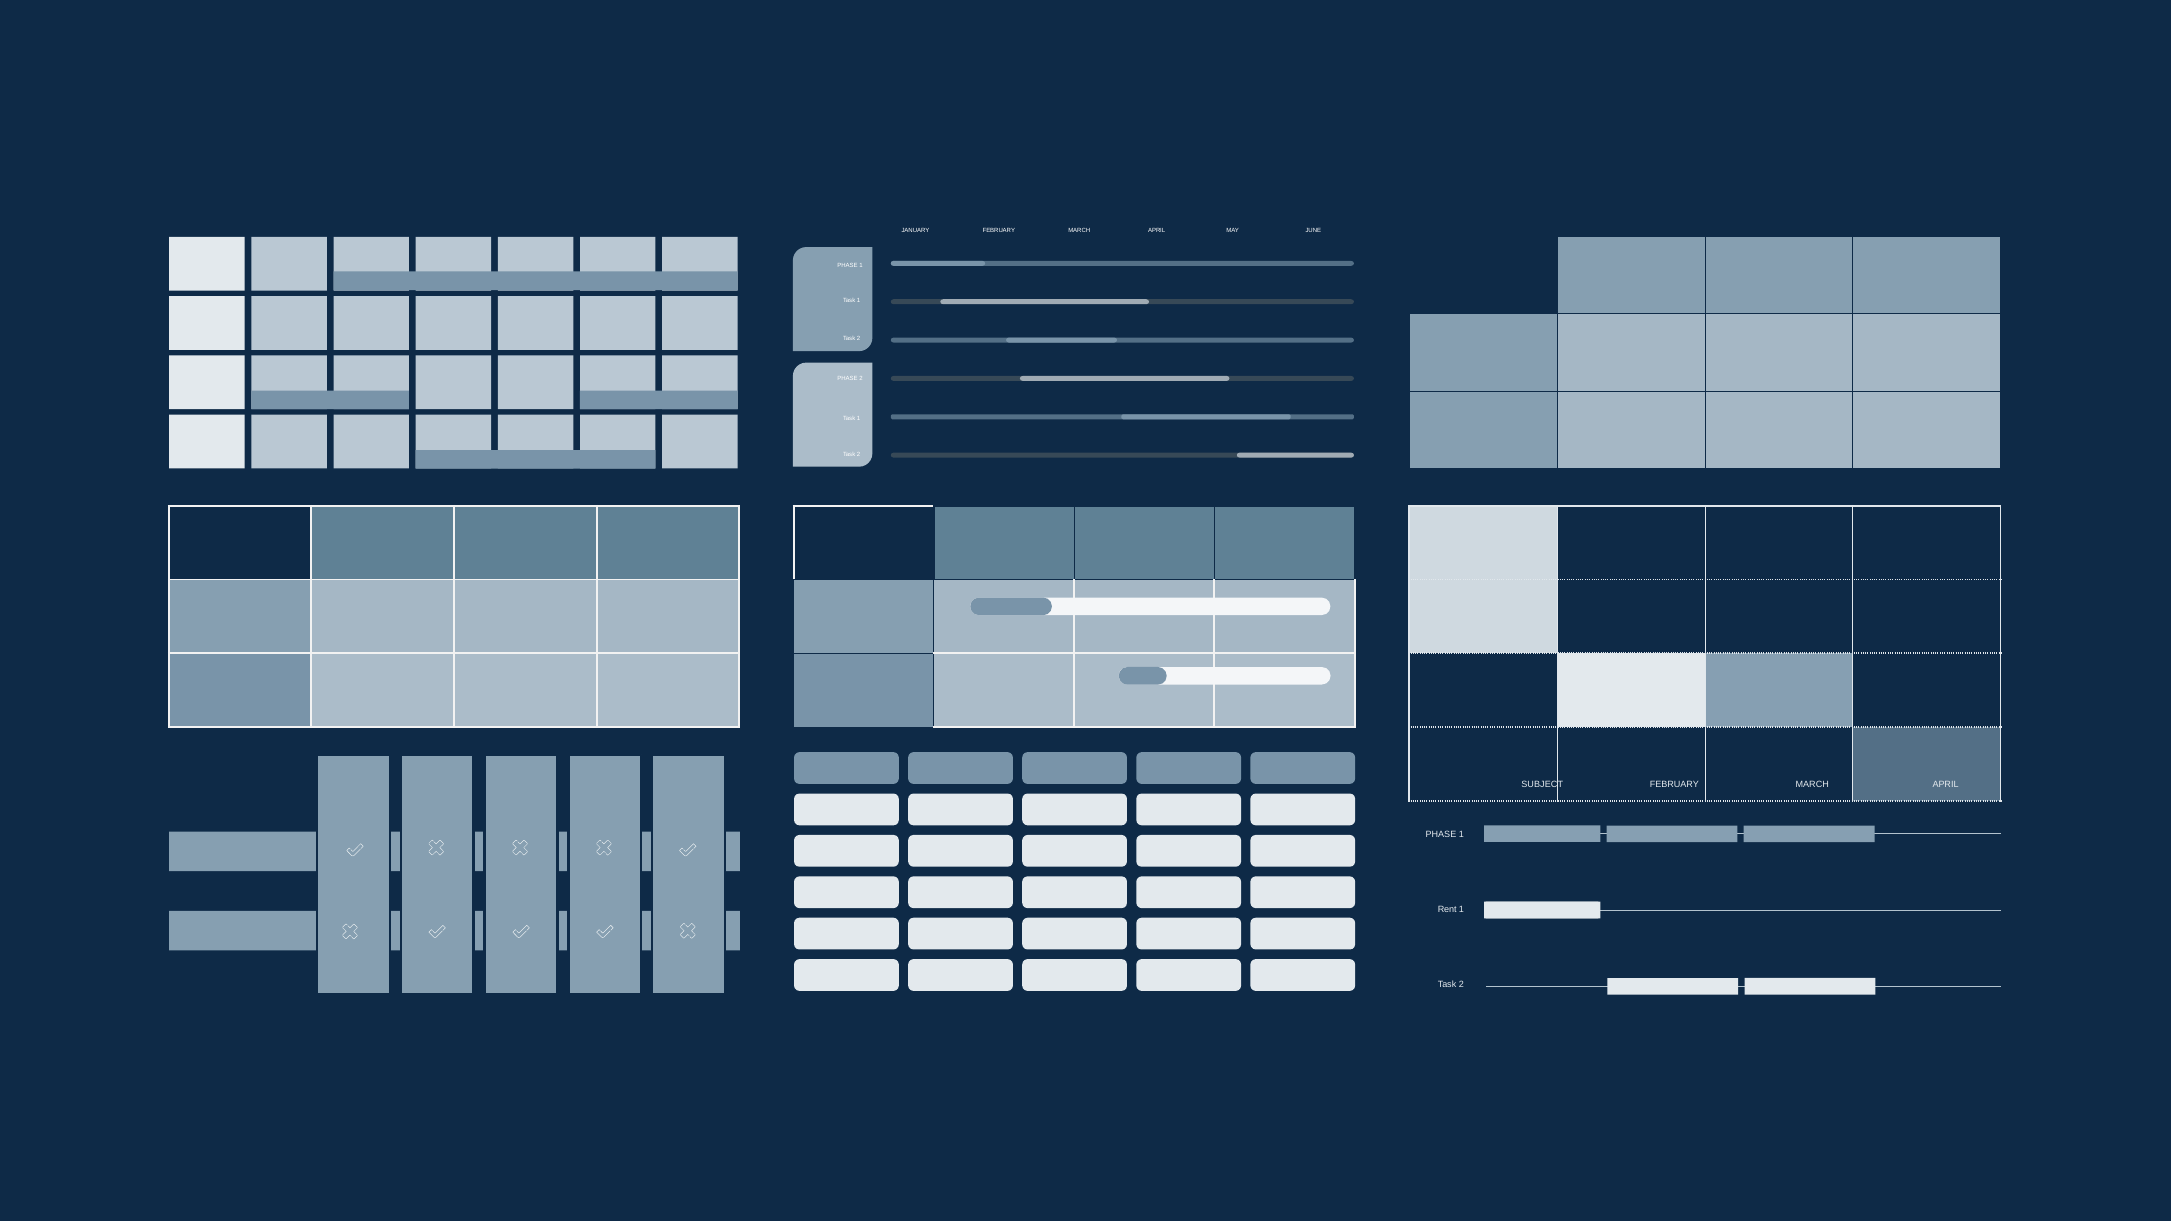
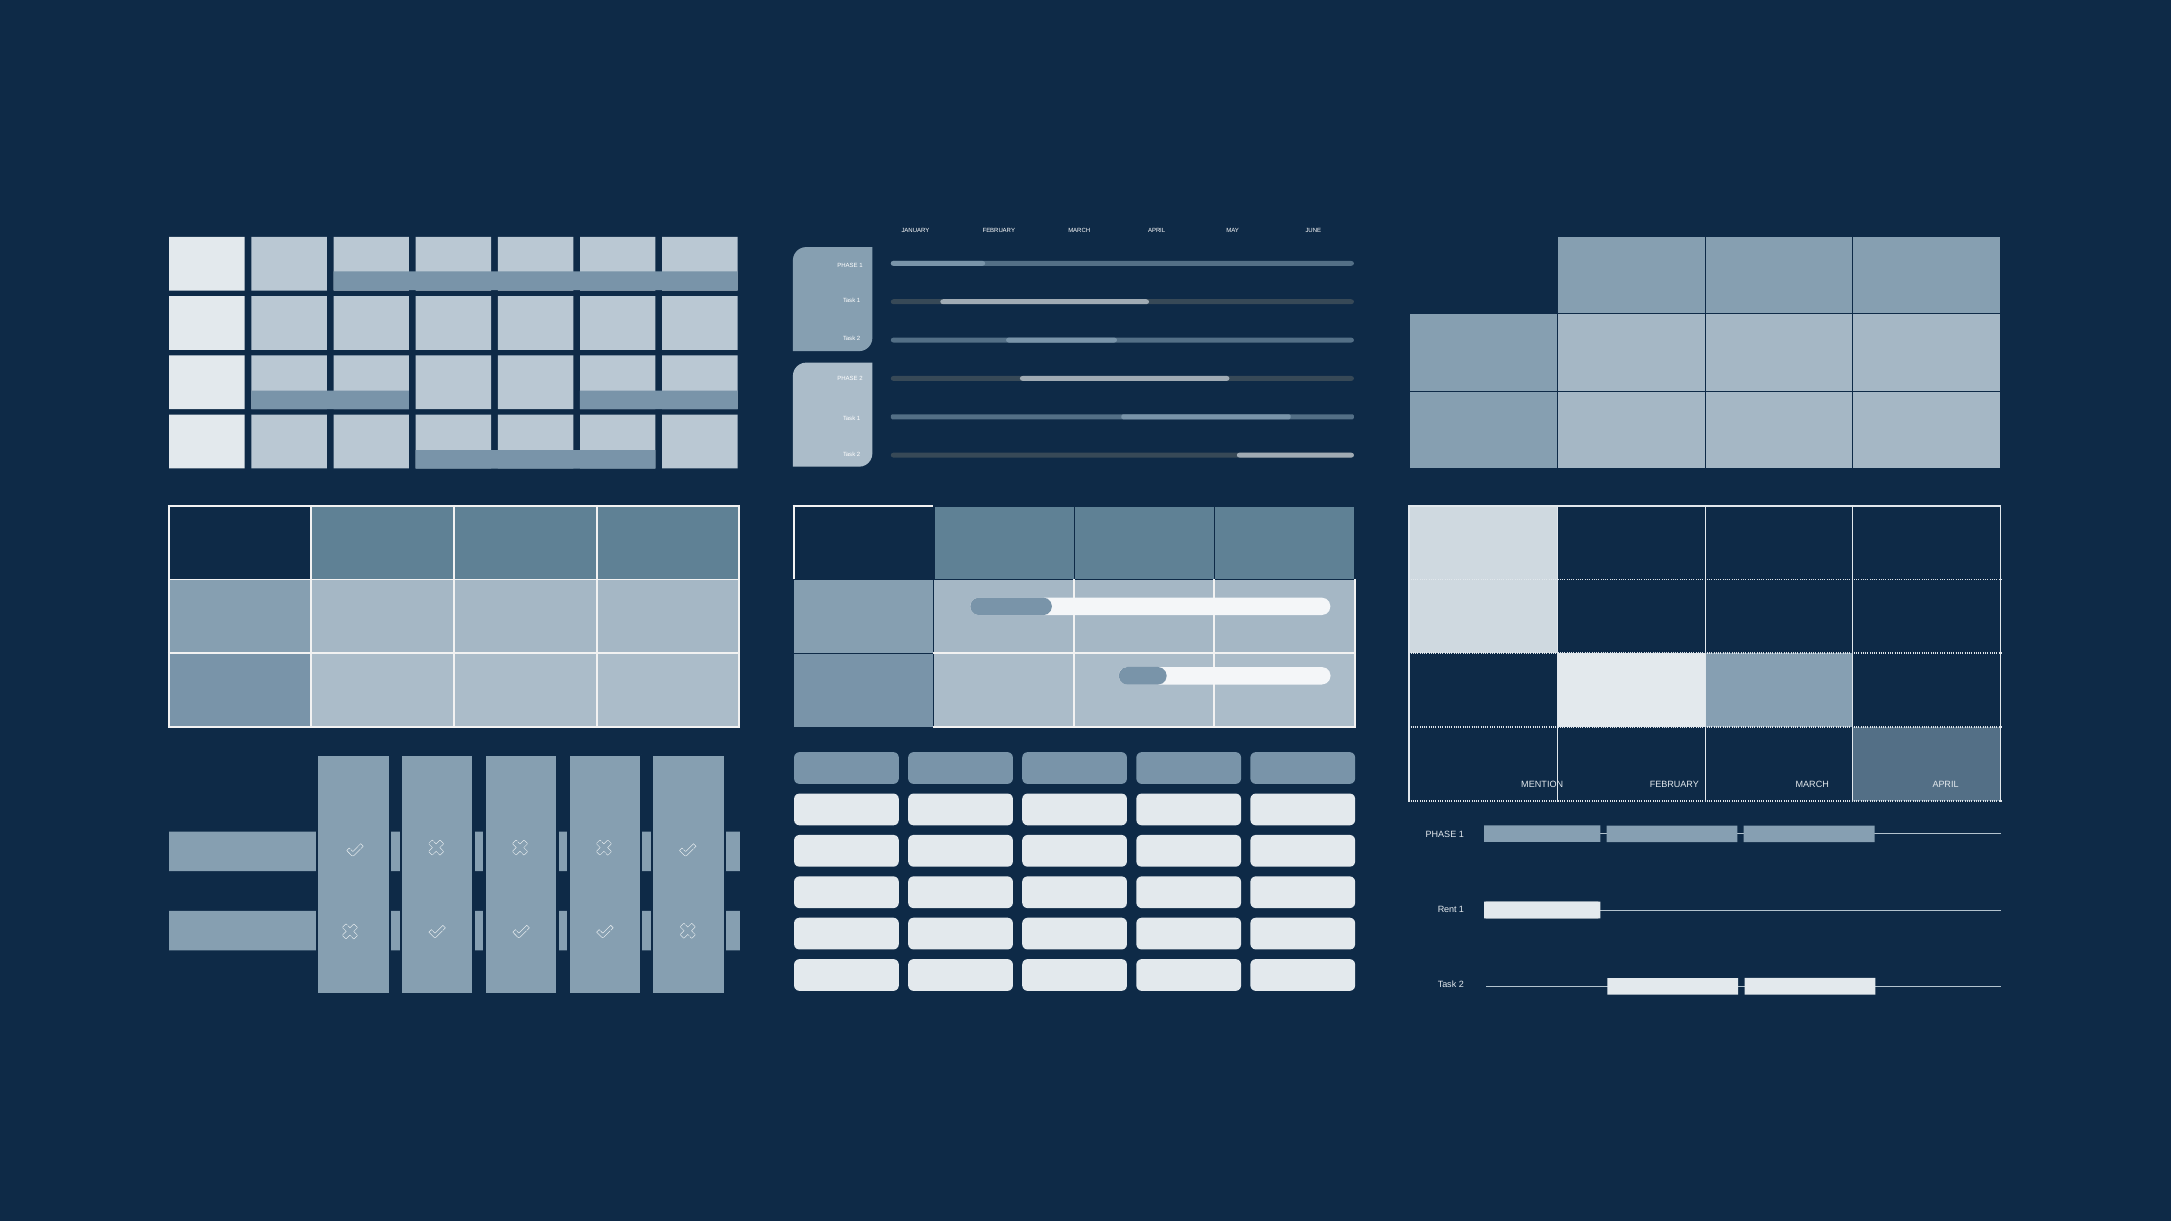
SUBJECT: SUBJECT -> MENTION
